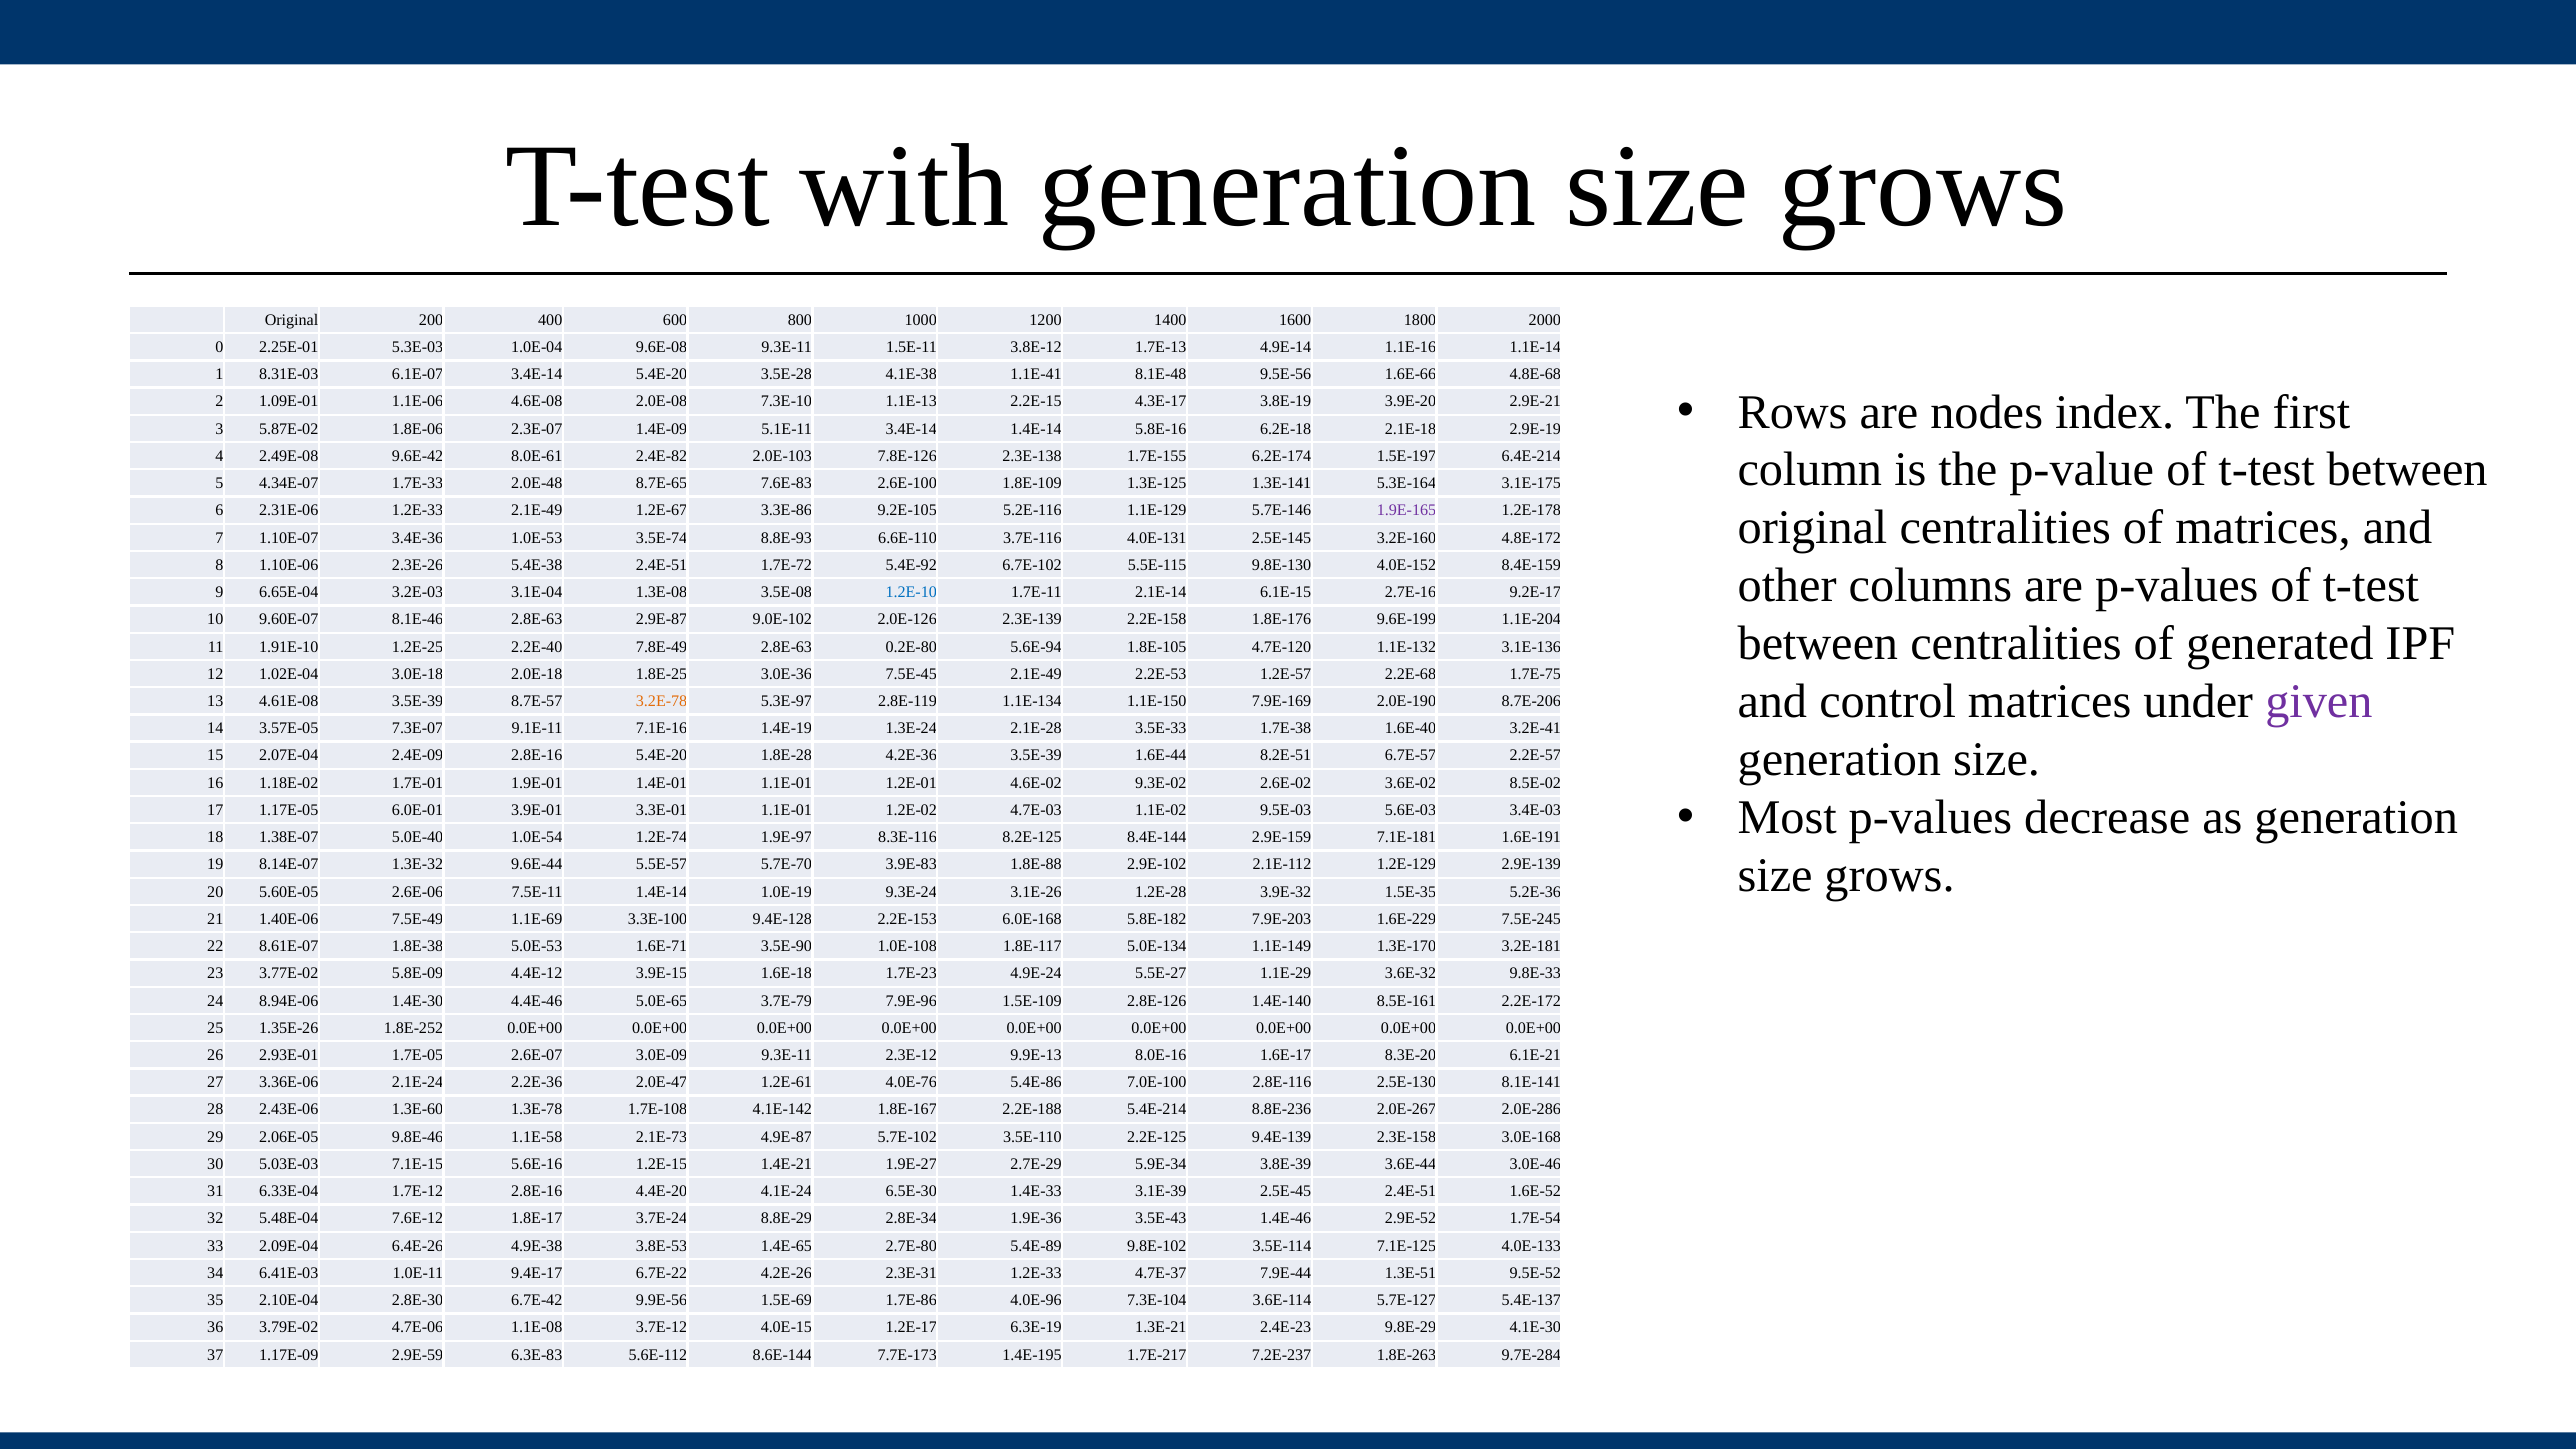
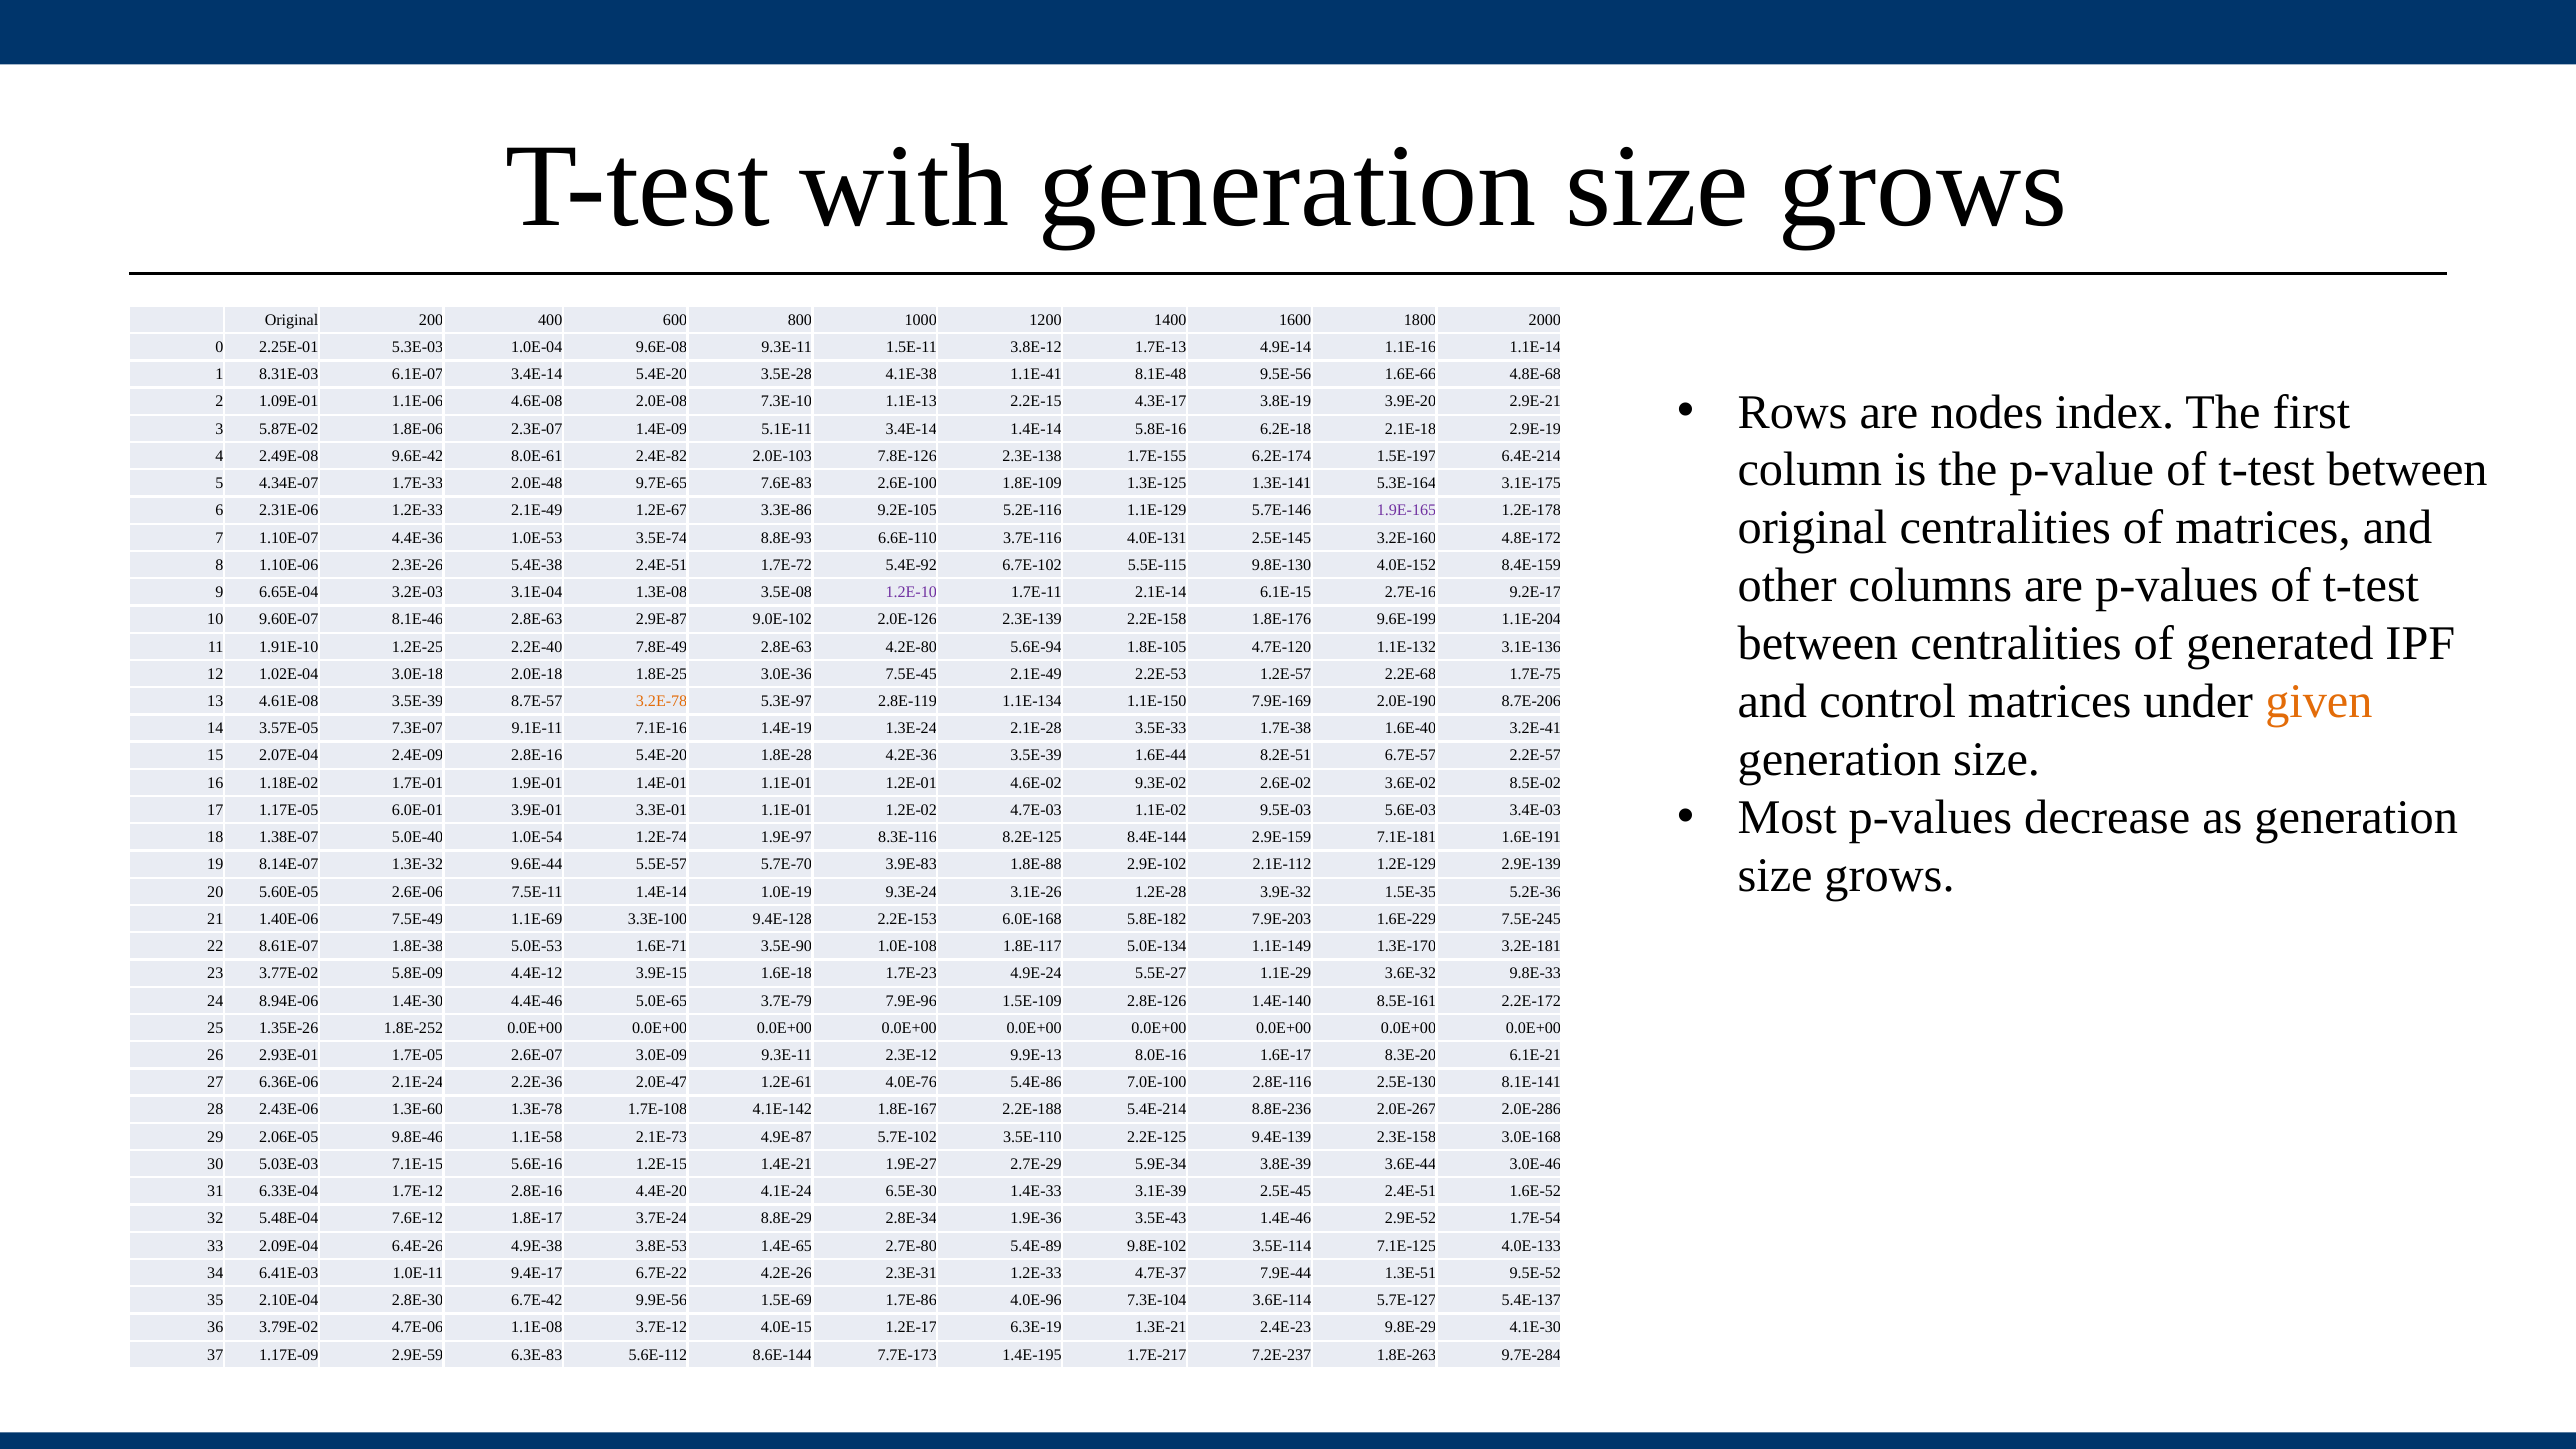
8.7E-65: 8.7E-65 -> 9.7E-65
3.4E-36: 3.4E-36 -> 4.4E-36
1.2E-10 colour: blue -> purple
0.2E-80: 0.2E-80 -> 4.2E-80
given colour: purple -> orange
3.36E-06: 3.36E-06 -> 6.36E-06
